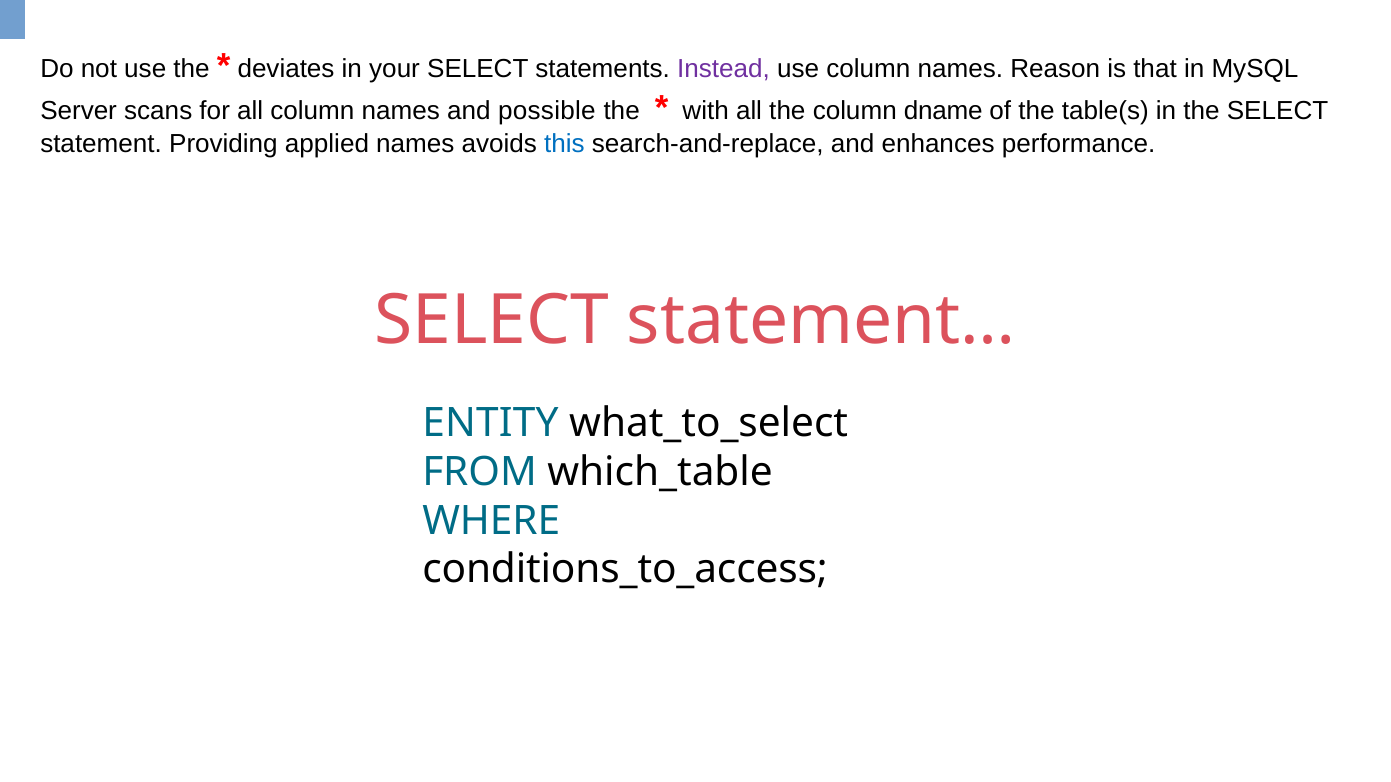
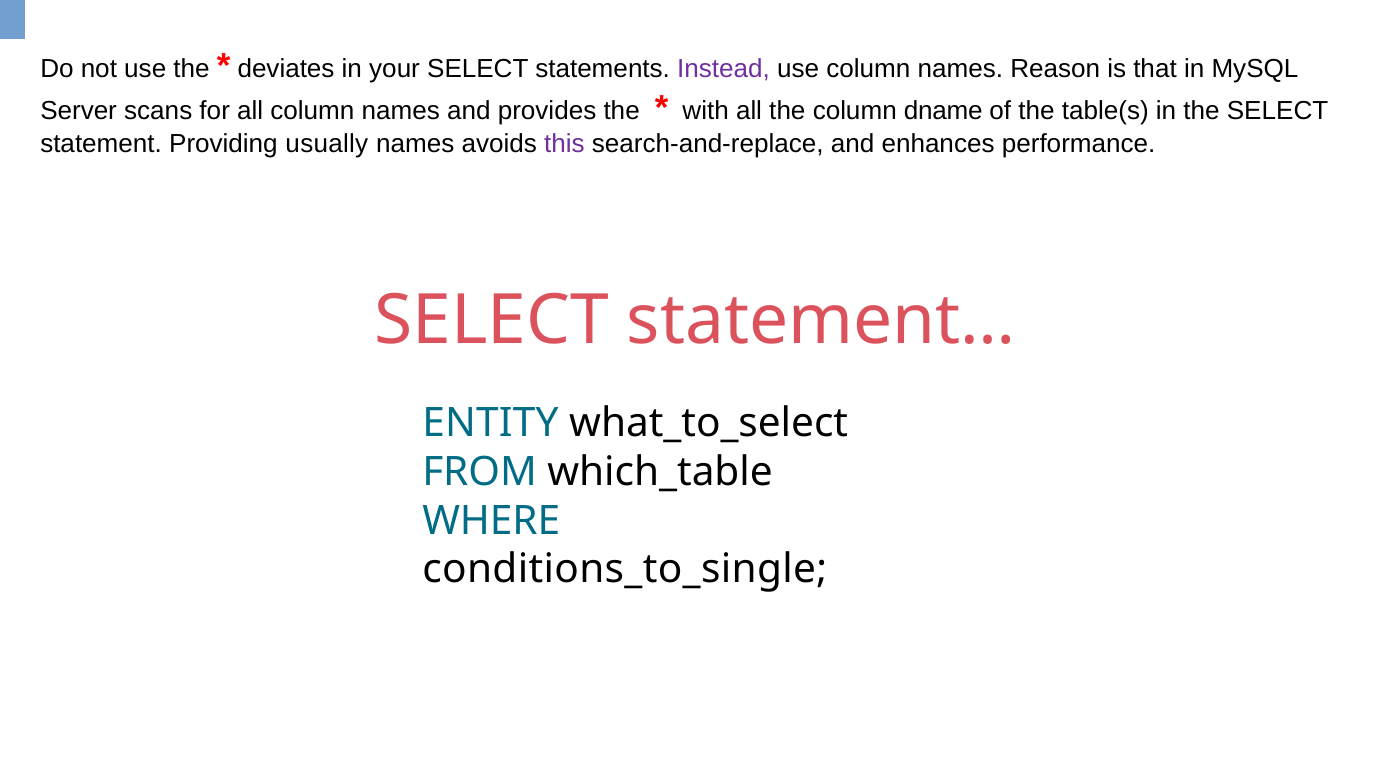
possible: possible -> provides
applied: applied -> usually
this colour: blue -> purple
conditions_to_access: conditions_to_access -> conditions_to_single
